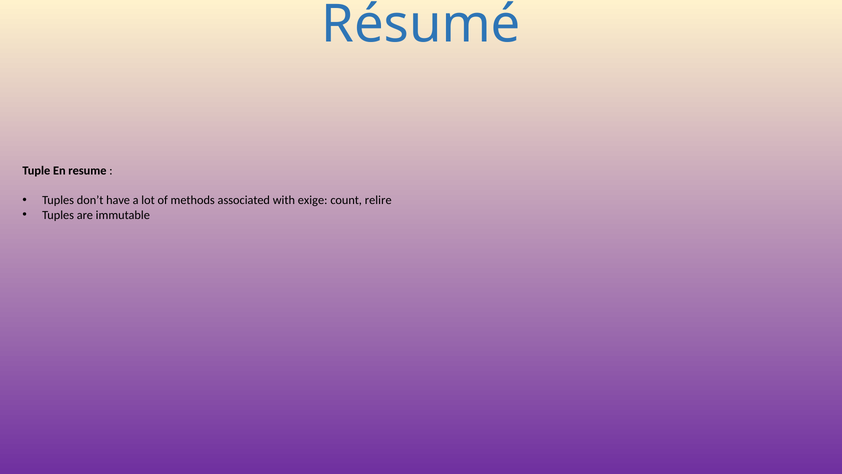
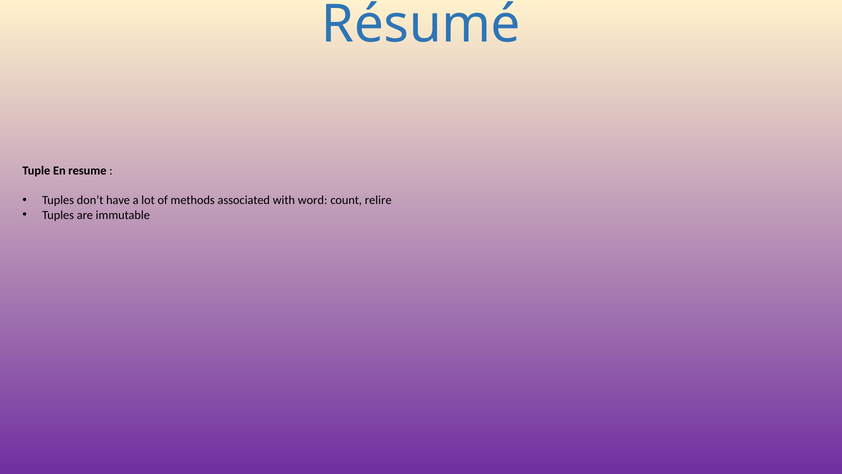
exige: exige -> word
